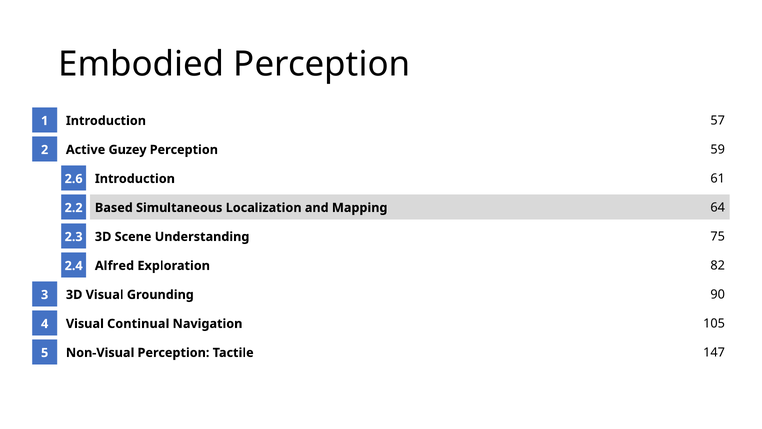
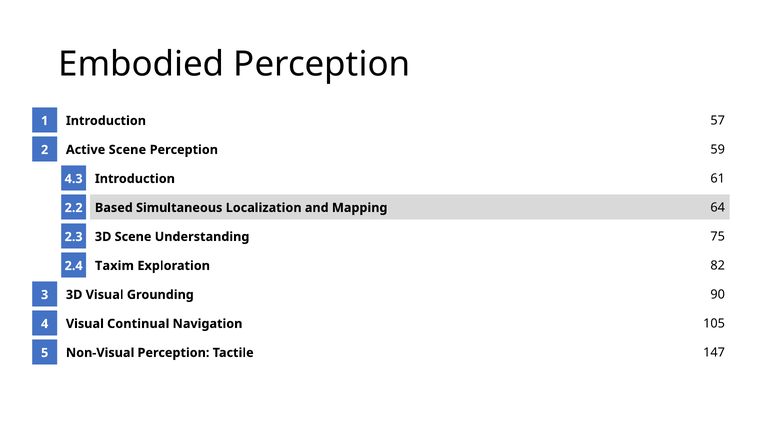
Active Guzey: Guzey -> Scene
2.6: 2.6 -> 4.3
Alfred: Alfred -> Taxim
